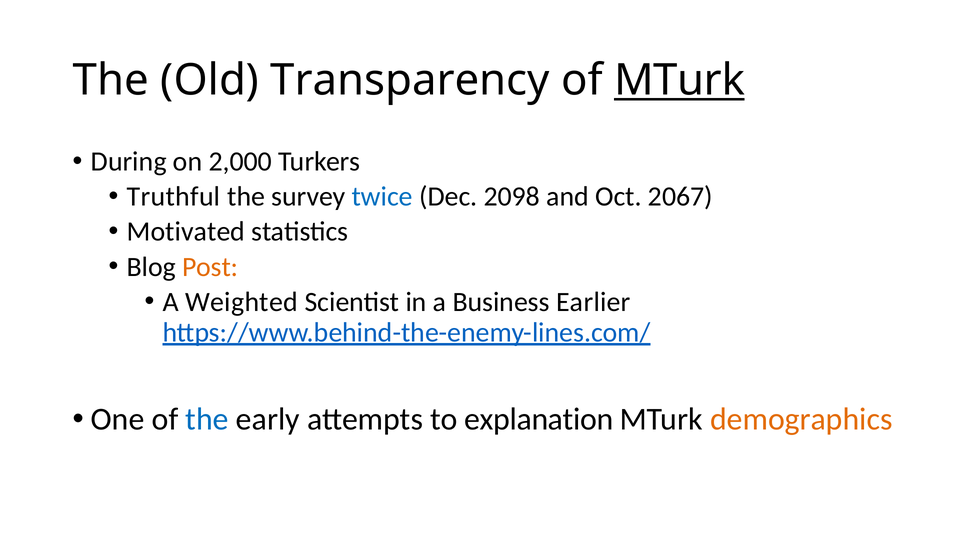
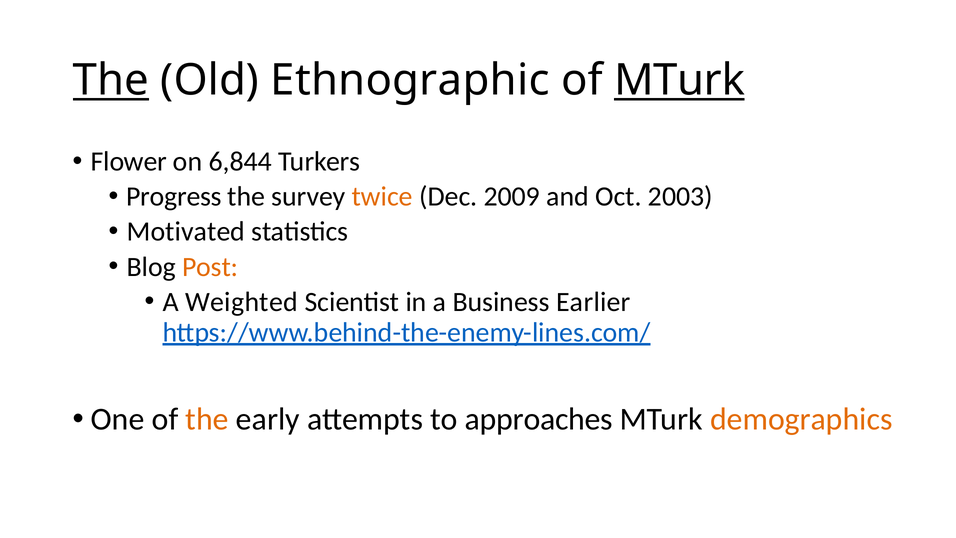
The at (111, 80) underline: none -> present
Transparency: Transparency -> Ethnographic
During: During -> Flower
2,000: 2,000 -> 6,844
Truthful: Truthful -> Progress
twice colour: blue -> orange
2098: 2098 -> 2009
2067: 2067 -> 2003
the at (207, 419) colour: blue -> orange
explanation: explanation -> approaches
